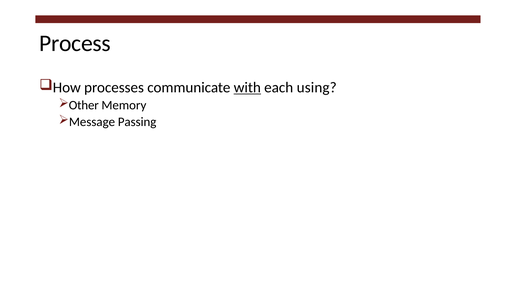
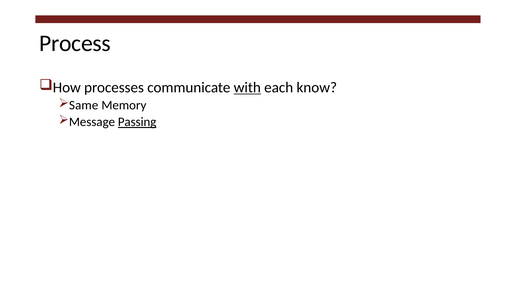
using: using -> know
Other: Other -> Same
Passing underline: none -> present
